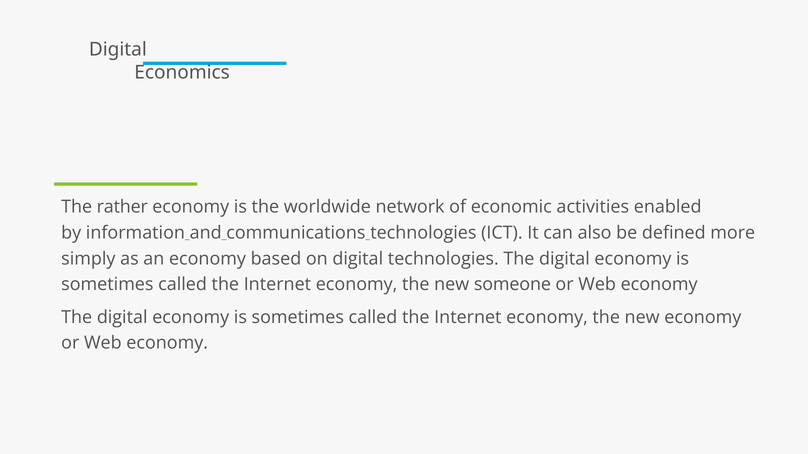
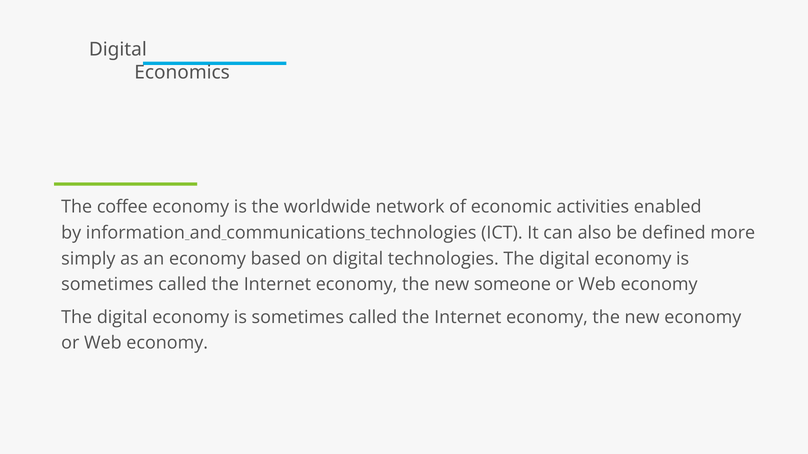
rather: rather -> coffee
